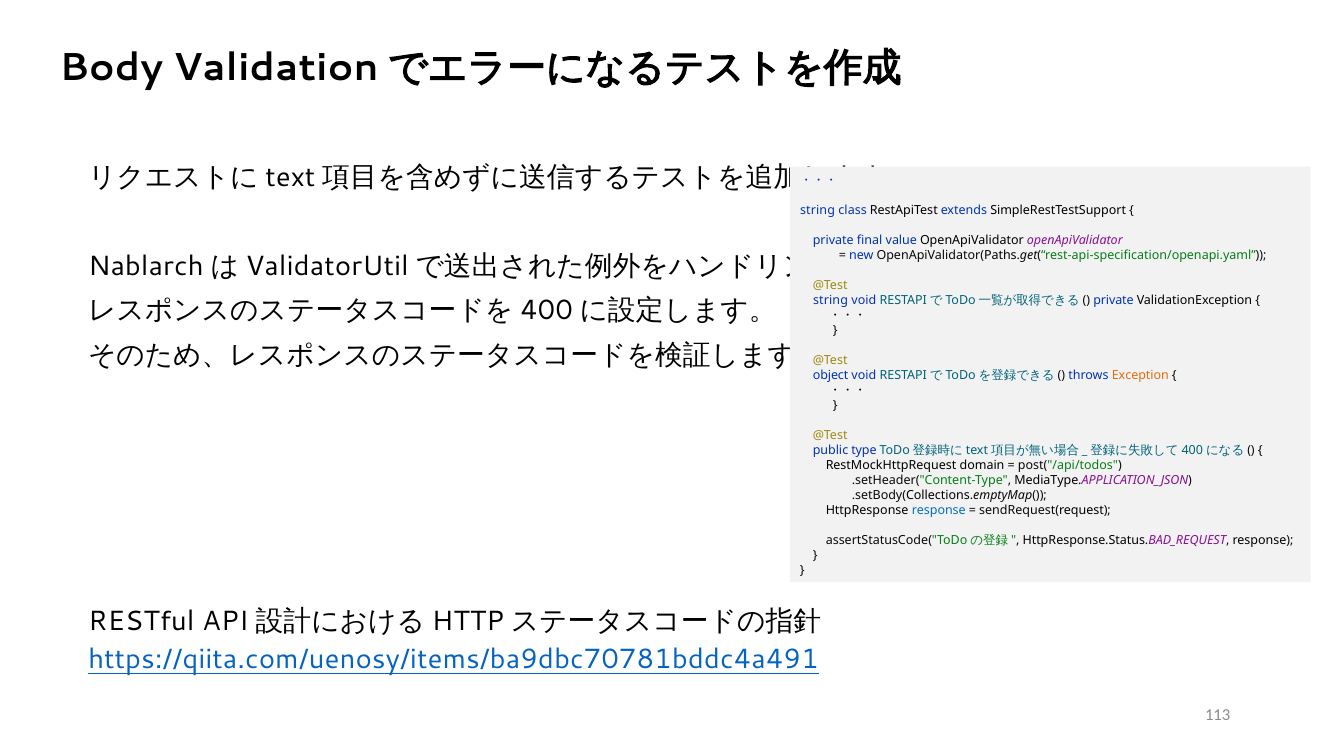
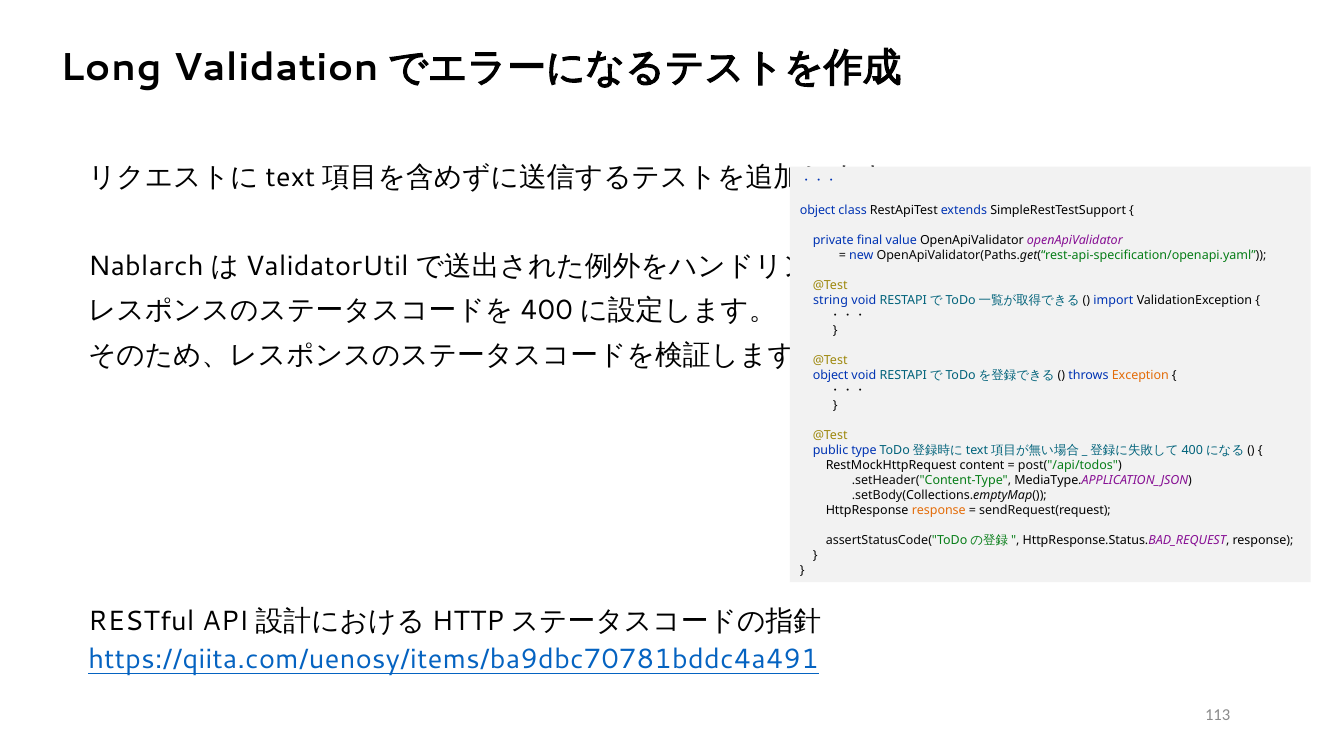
Body: Body -> Long
string at (818, 210): string -> object
private at (1113, 300): private -> import
domain: domain -> content
response at (939, 511) colour: blue -> orange
